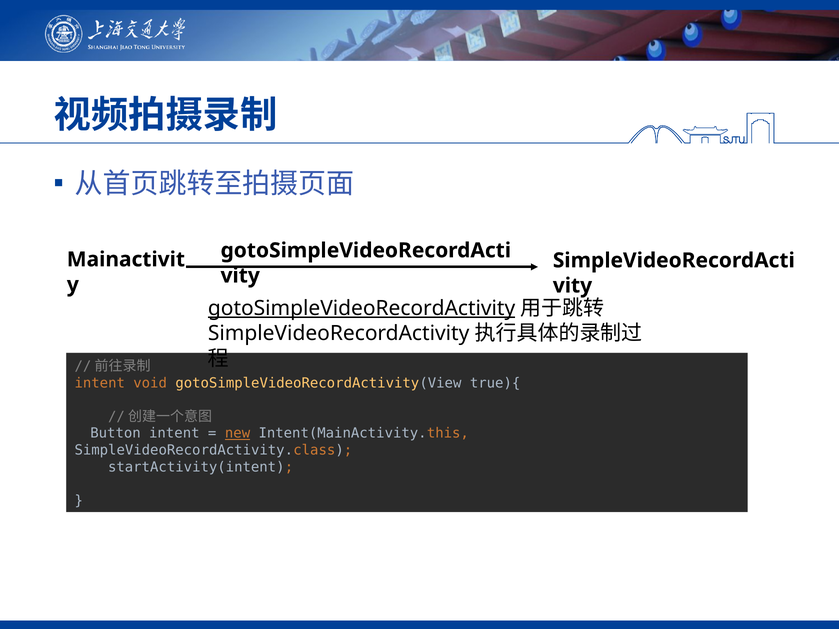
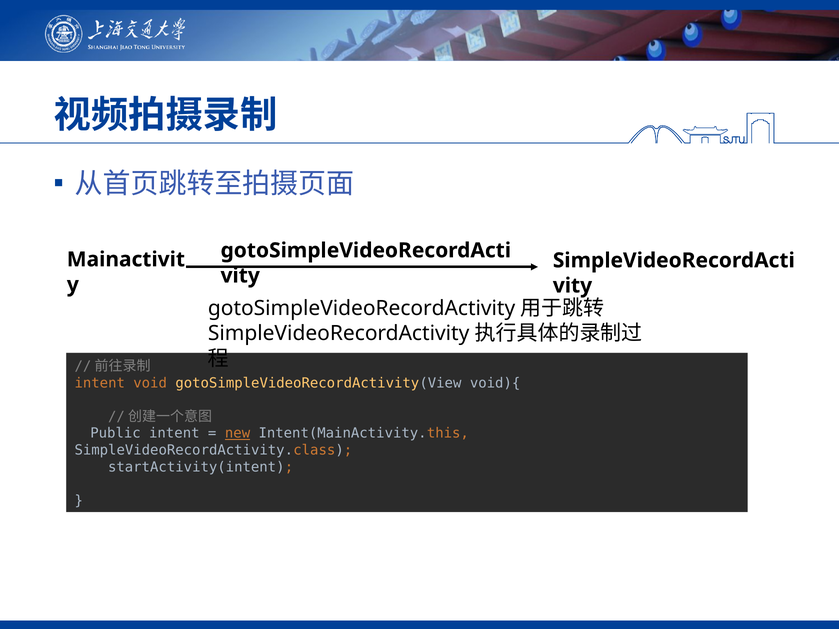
gotoSimpleVideoRecordActivity underline: present -> none
true){: true){ -> void){
Button: Button -> Public
